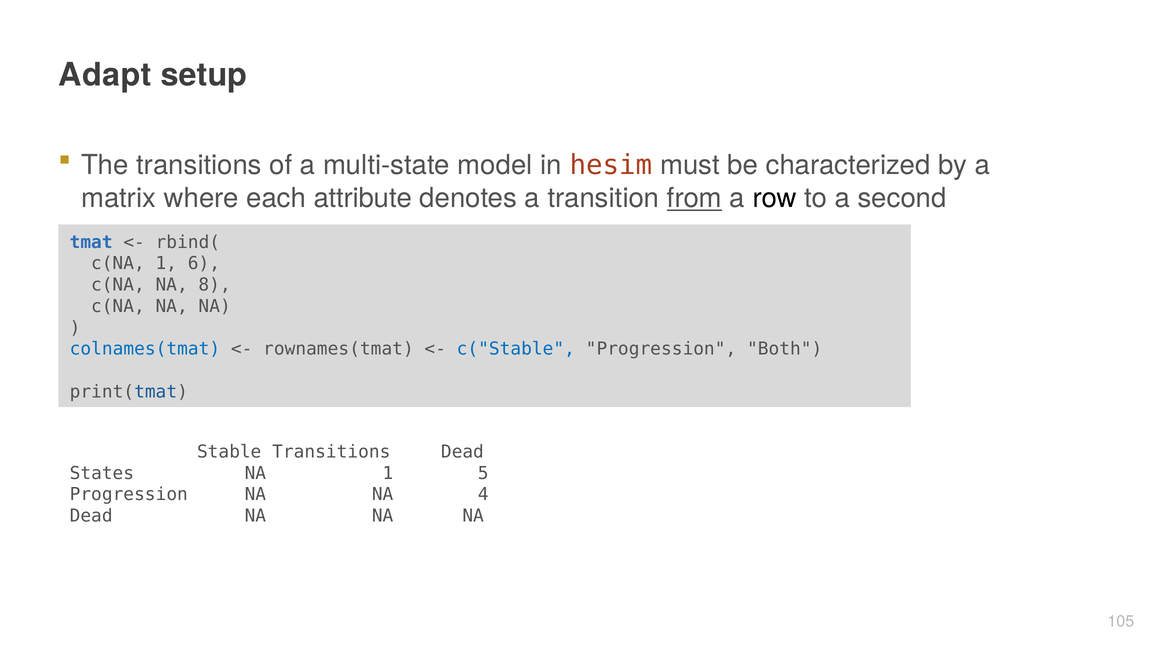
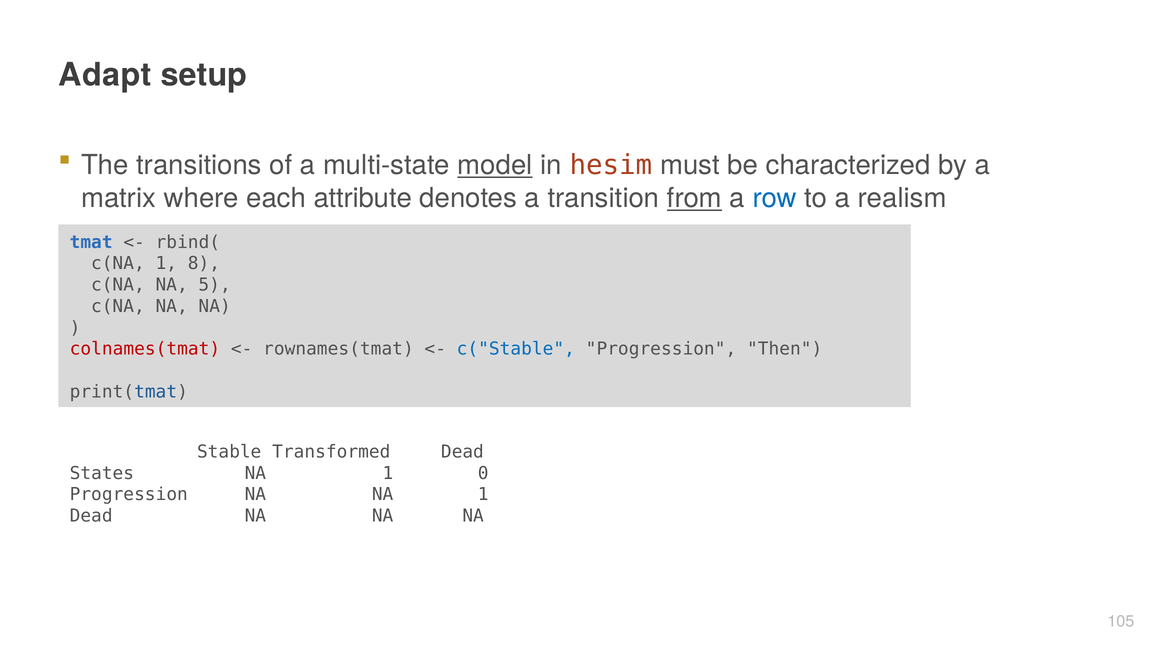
model underline: none -> present
row colour: black -> blue
second: second -> realism
6: 6 -> 8
8: 8 -> 5
colnames(tmat colour: blue -> red
Both: Both -> Then
Stable Transitions: Transitions -> Transformed
5: 5 -> 0
NA NA 4: 4 -> 1
